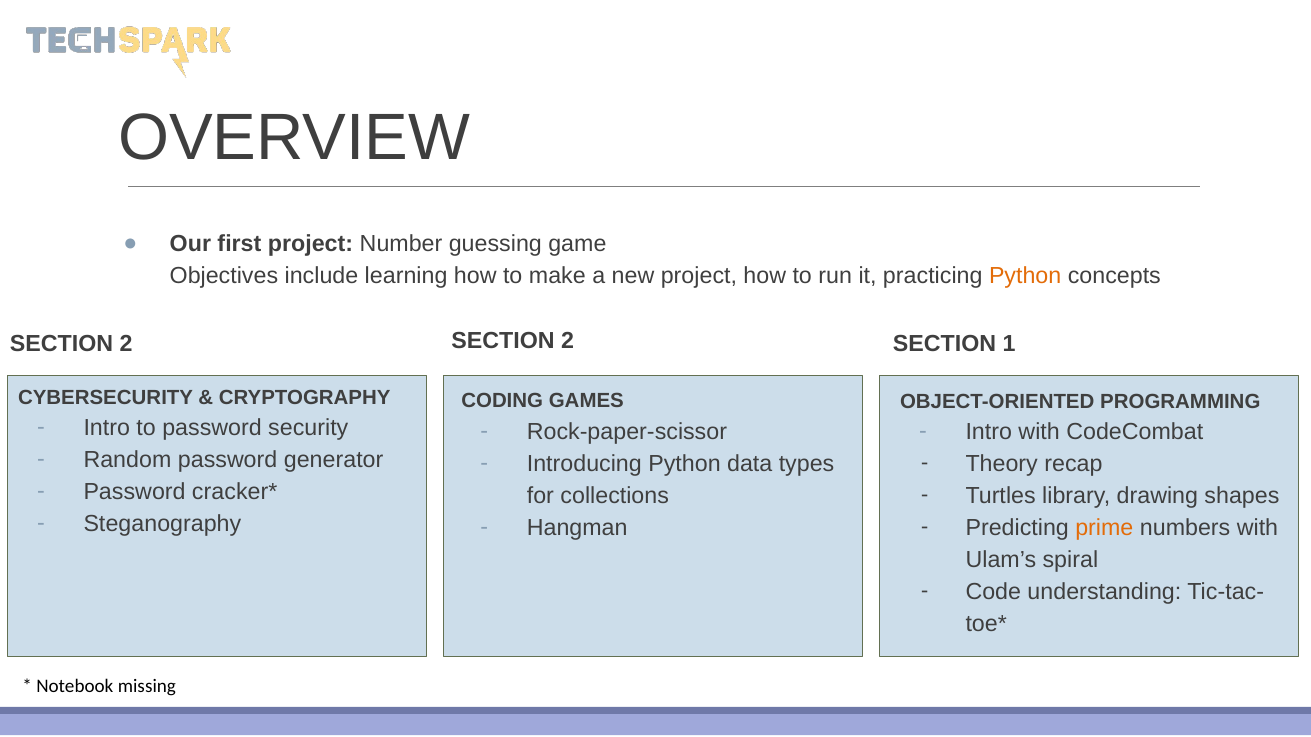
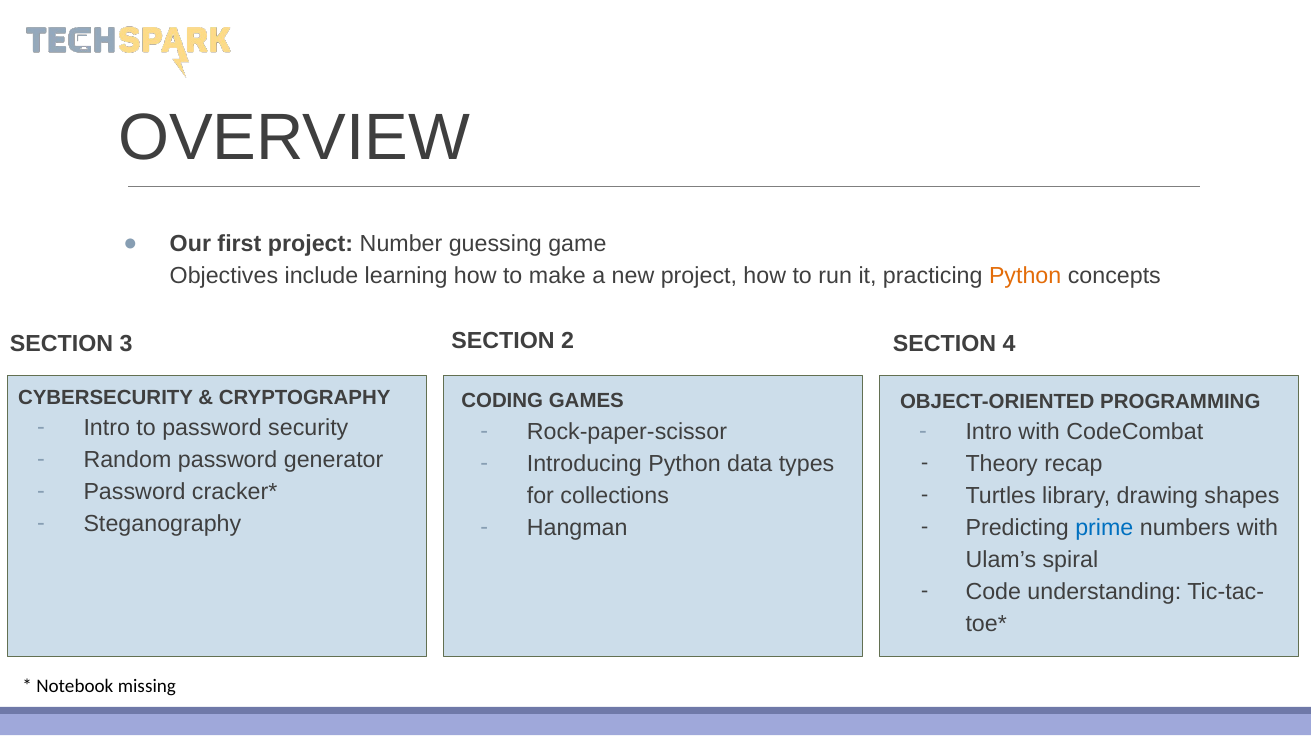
2 at (126, 344): 2 -> 3
1: 1 -> 4
prime colour: orange -> blue
